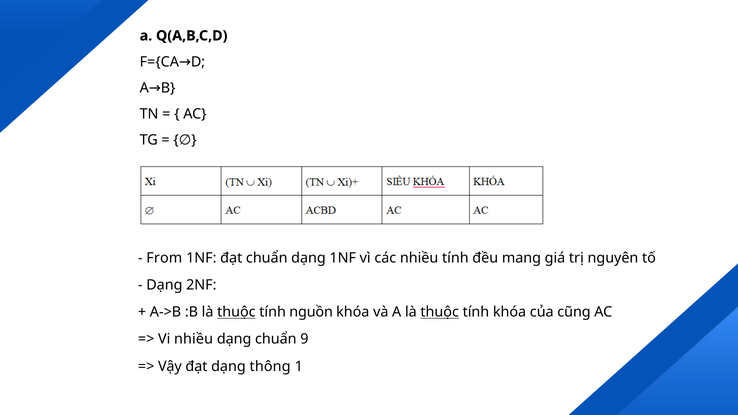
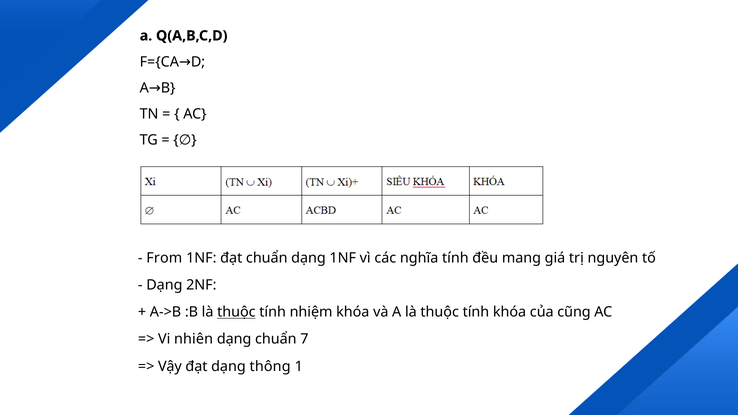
các nhiều: nhiều -> nghĩa
nguồn: nguồn -> nhiệm
thuộc at (440, 312) underline: present -> none
Vi nhiều: nhiều -> nhiên
9: 9 -> 7
